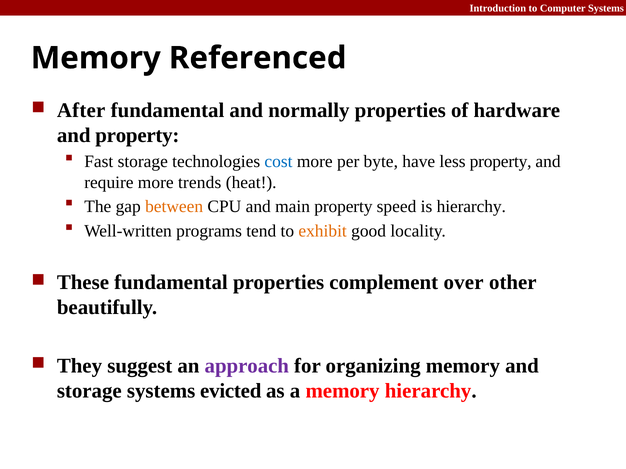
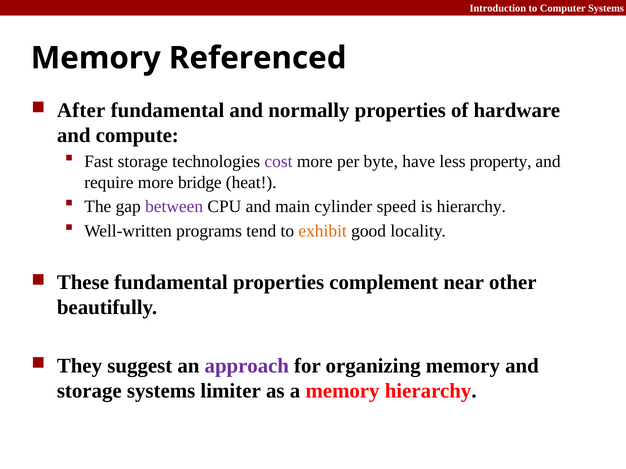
and property: property -> compute
cost colour: blue -> purple
trends: trends -> bridge
between colour: orange -> purple
main property: property -> cylinder
over: over -> near
evicted: evicted -> limiter
